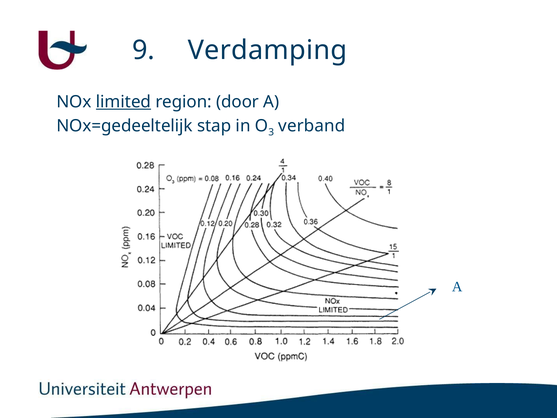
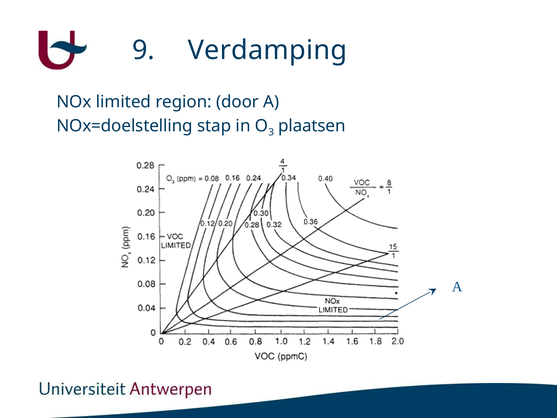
limited underline: present -> none
NOx=gedeeltelijk: NOx=gedeeltelijk -> NOx=doelstelling
verband: verband -> plaatsen
